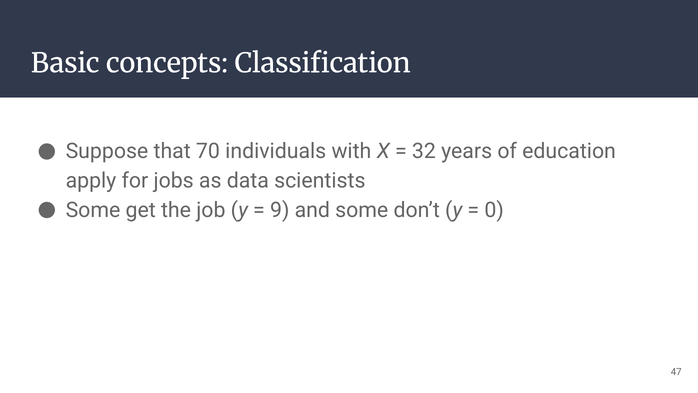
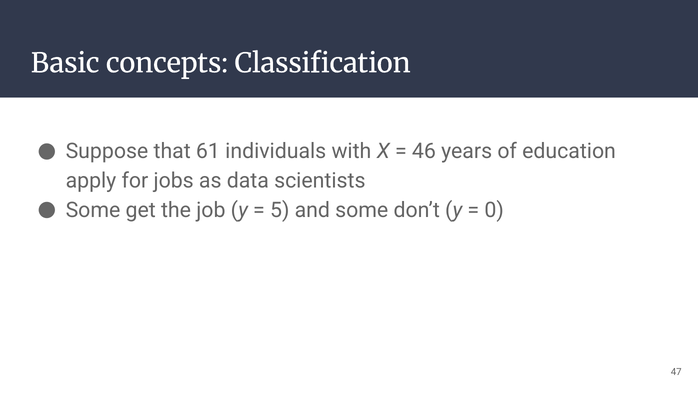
70: 70 -> 61
32: 32 -> 46
9: 9 -> 5
